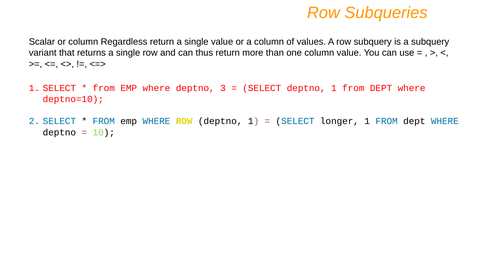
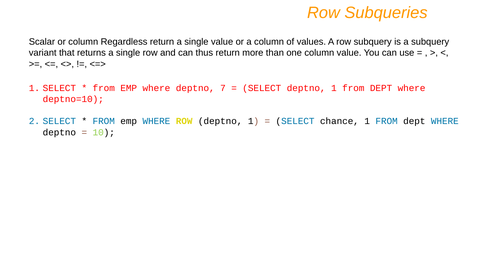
3: 3 -> 7
longer: longer -> chance
